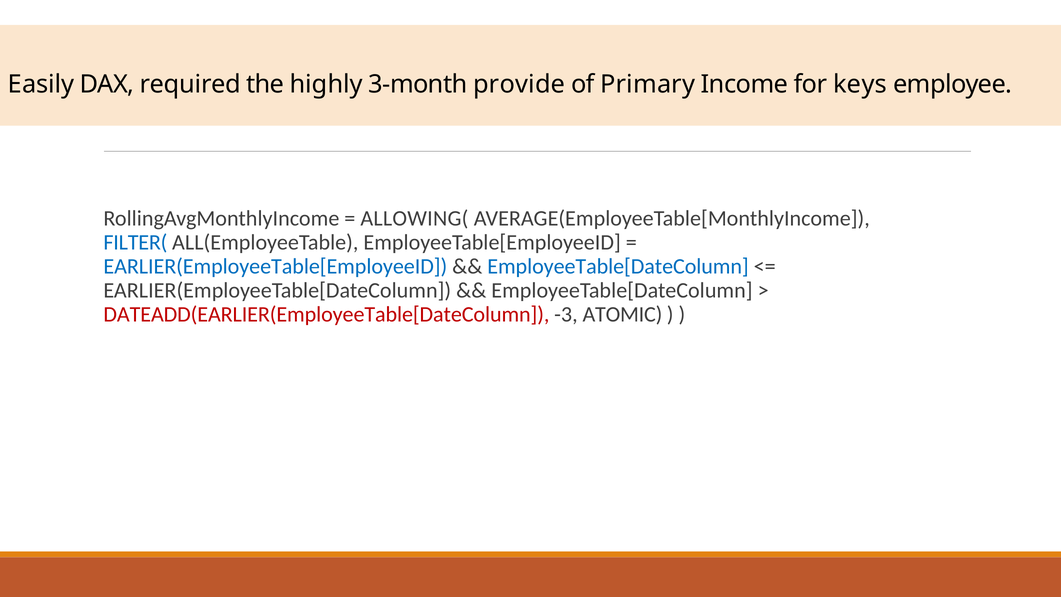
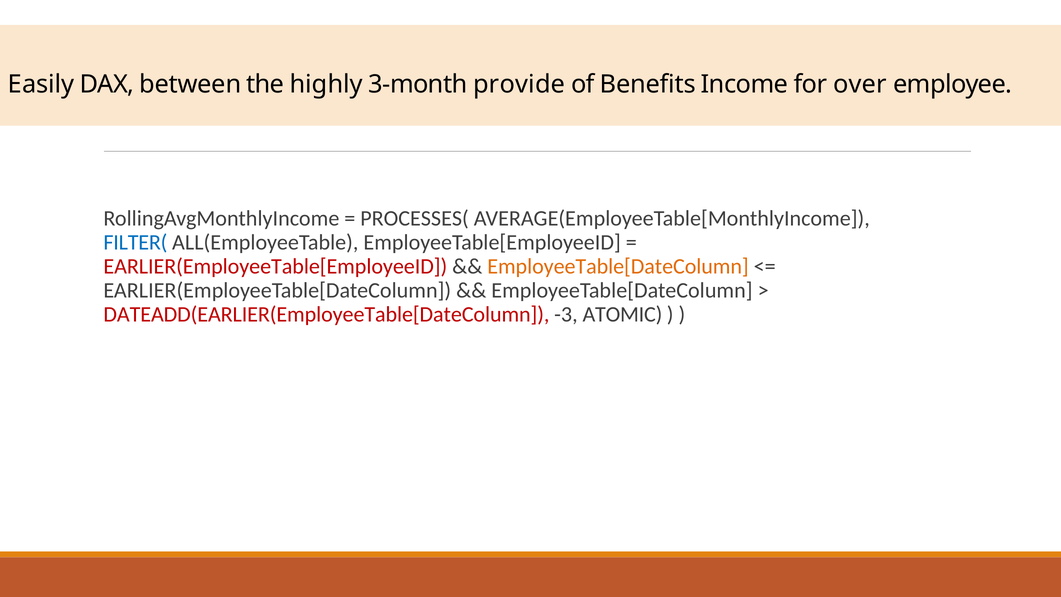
required: required -> between
Primary: Primary -> Benefits
keys: keys -> over
ALLOWING(: ALLOWING( -> PROCESSES(
EARLIER(EmployeeTable[EmployeeID colour: blue -> red
EmployeeTable[DateColumn at (618, 266) colour: blue -> orange
